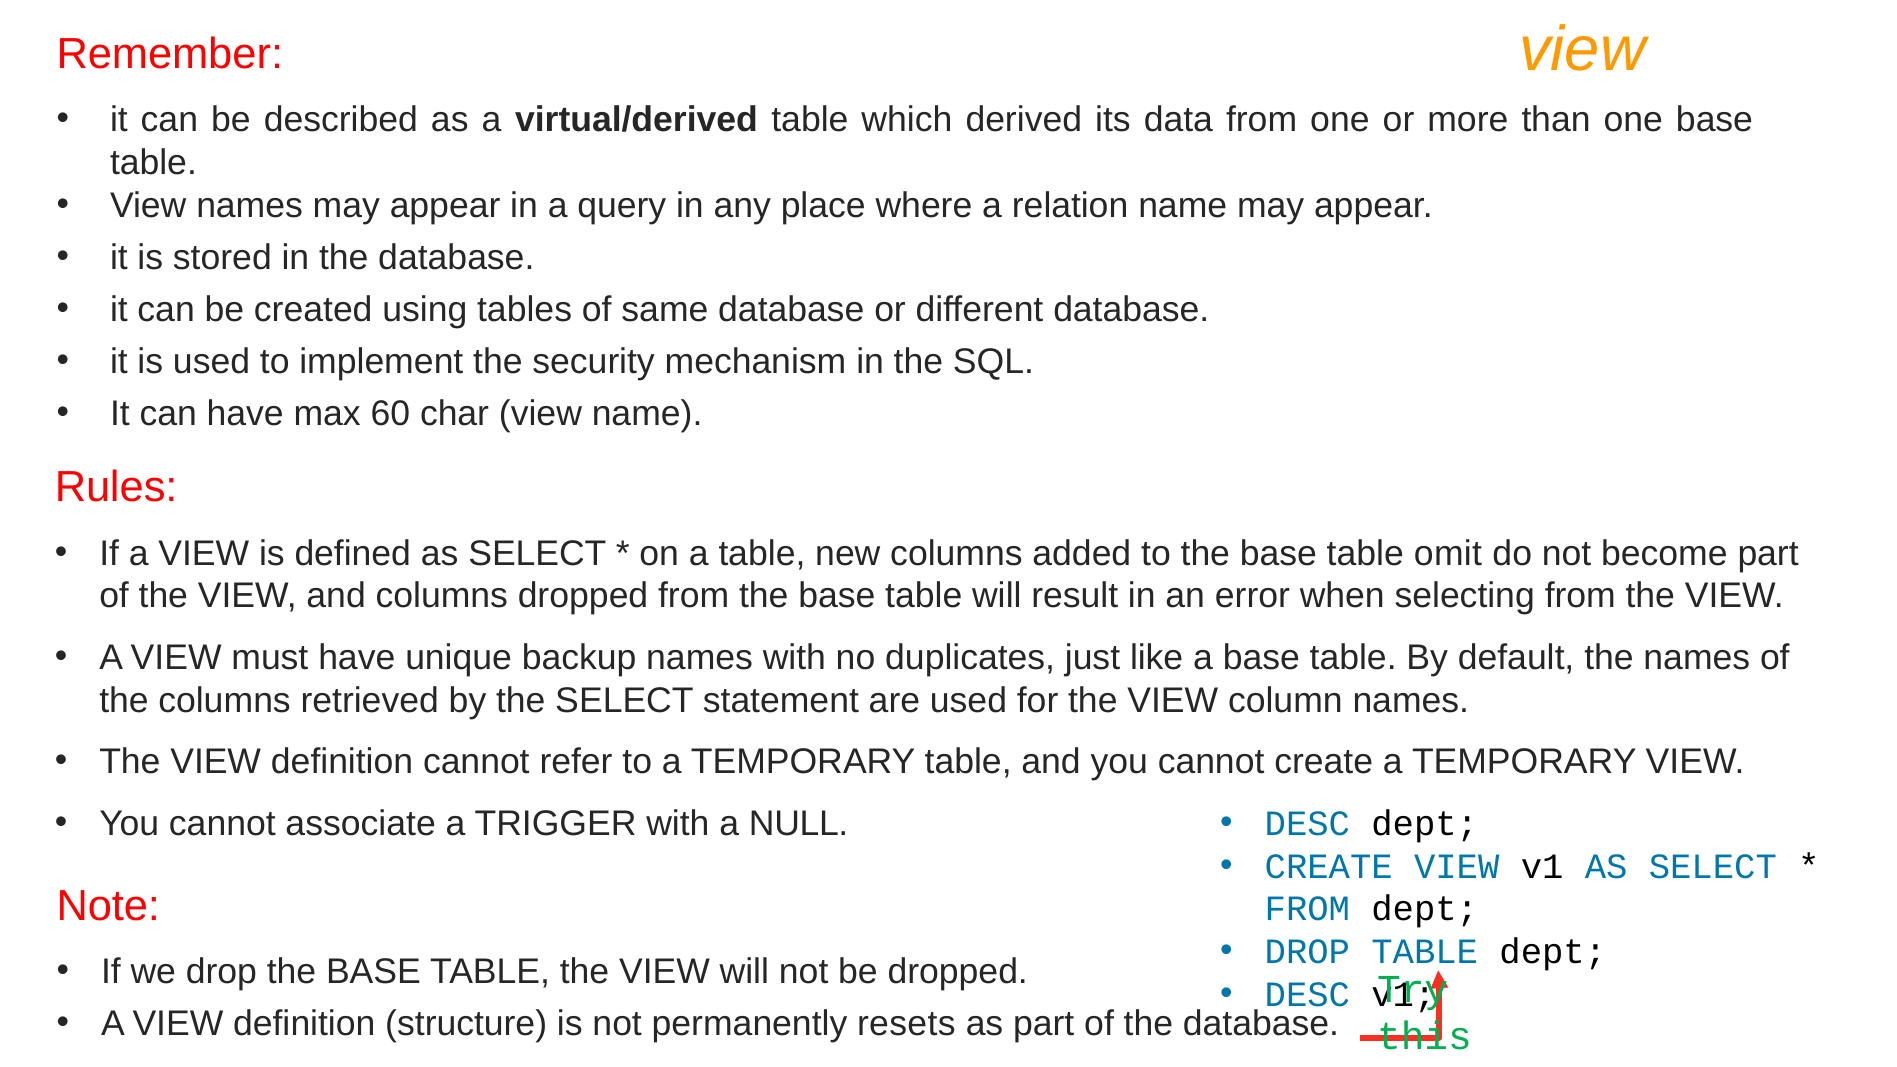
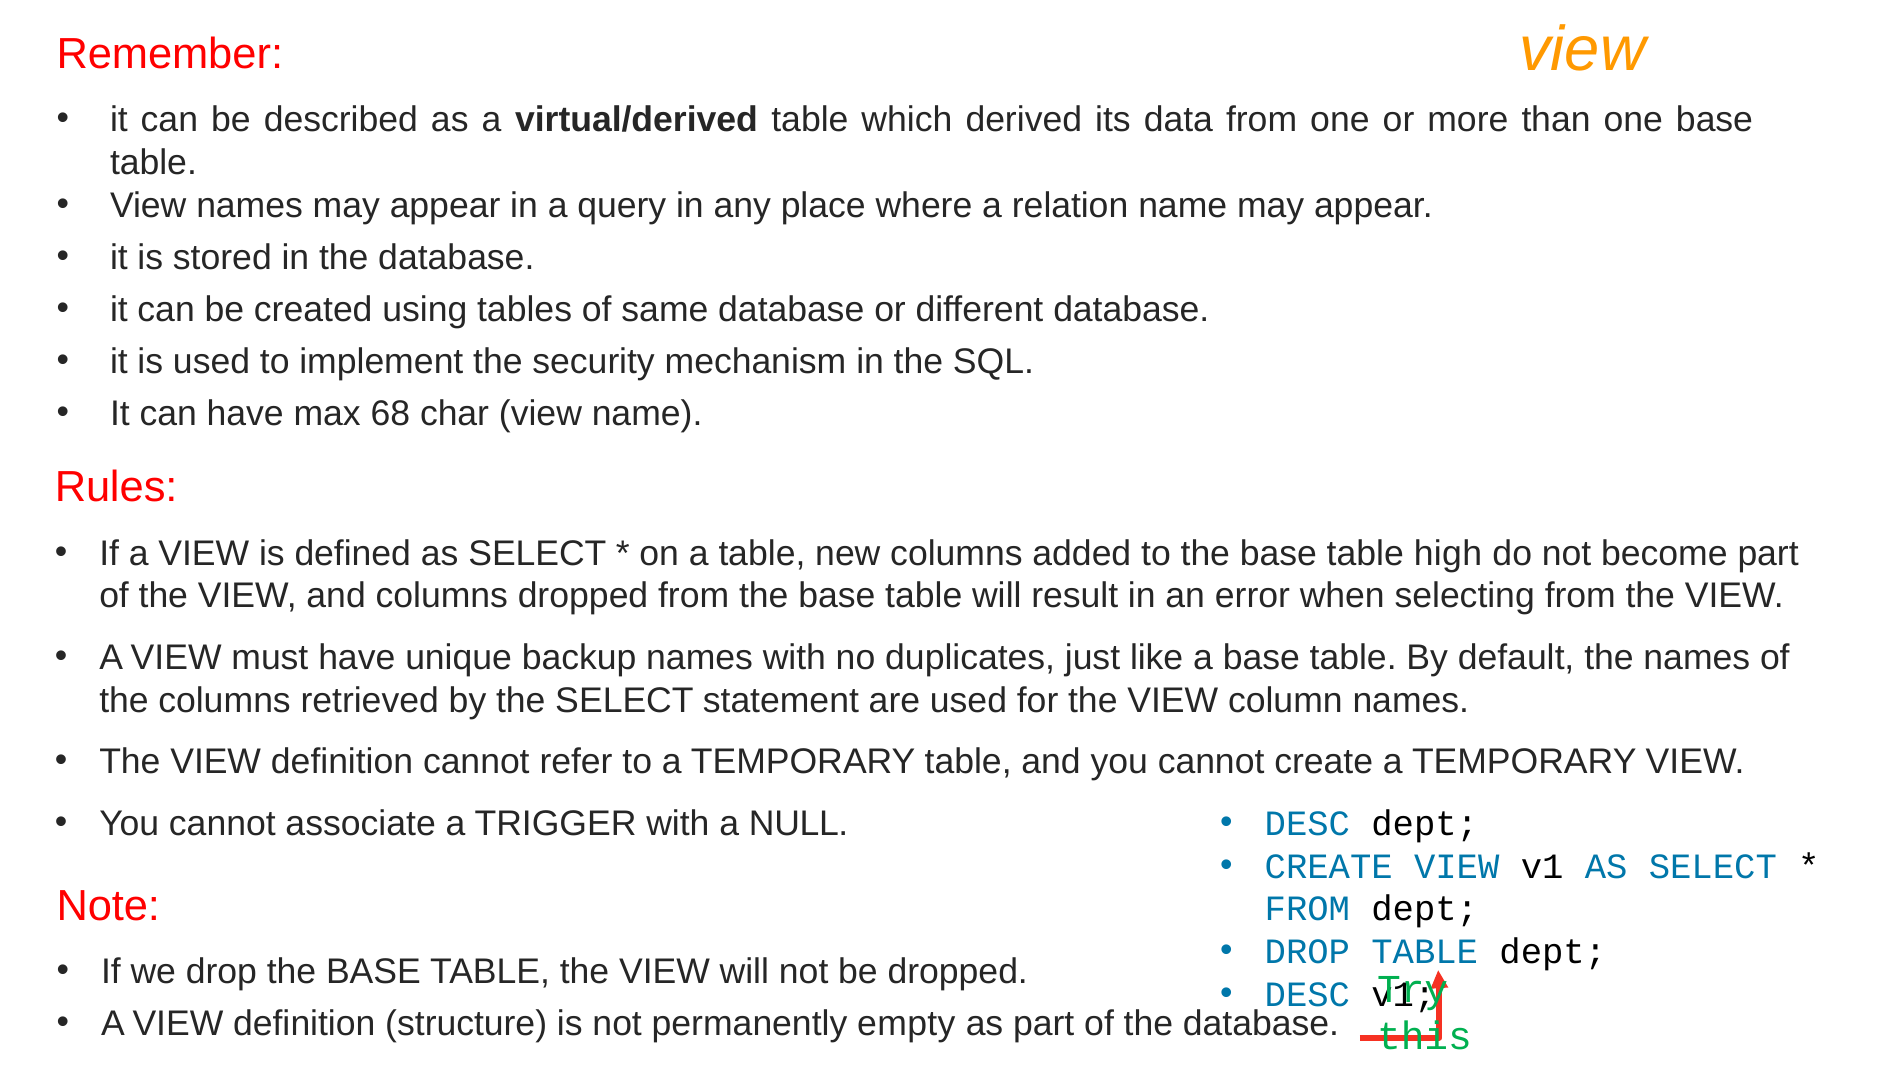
60: 60 -> 68
omit: omit -> high
resets: resets -> empty
